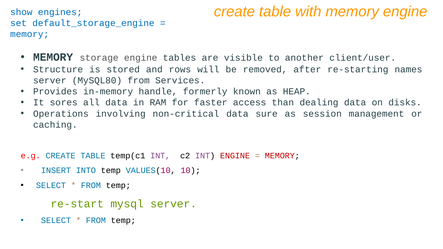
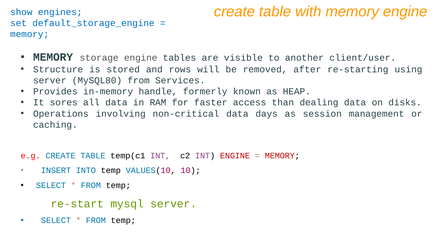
names: names -> using
sure: sure -> days
